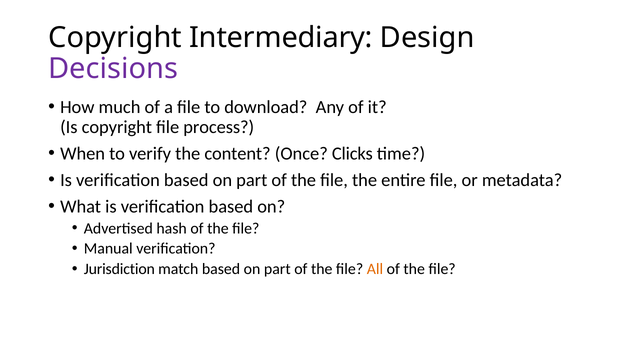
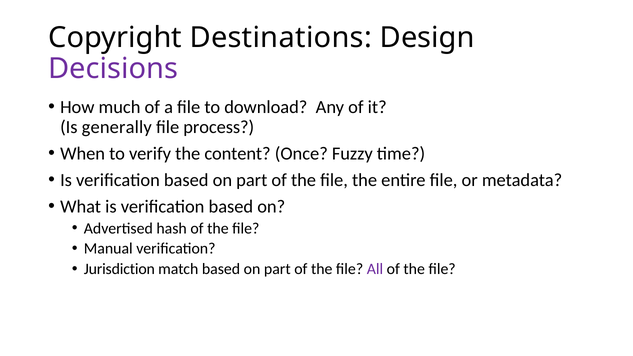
Intermediary: Intermediary -> Destinations
Is copyright: copyright -> generally
Clicks: Clicks -> Fuzzy
All colour: orange -> purple
